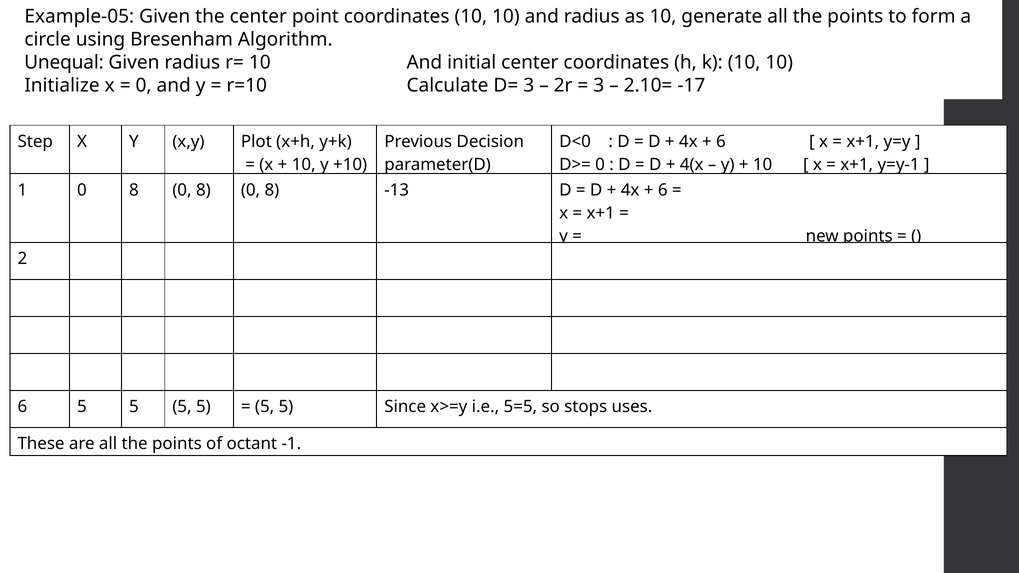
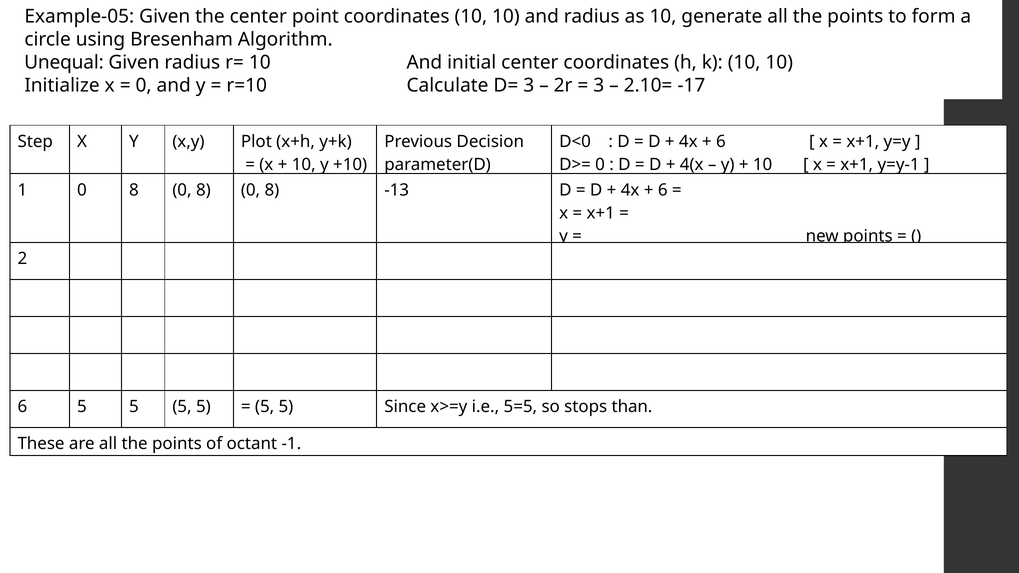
uses: uses -> than
